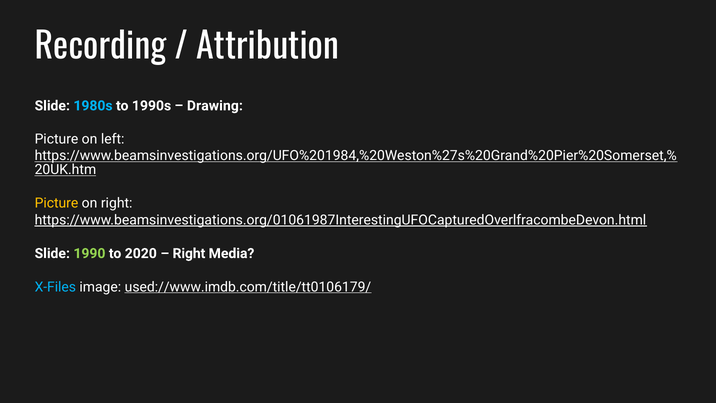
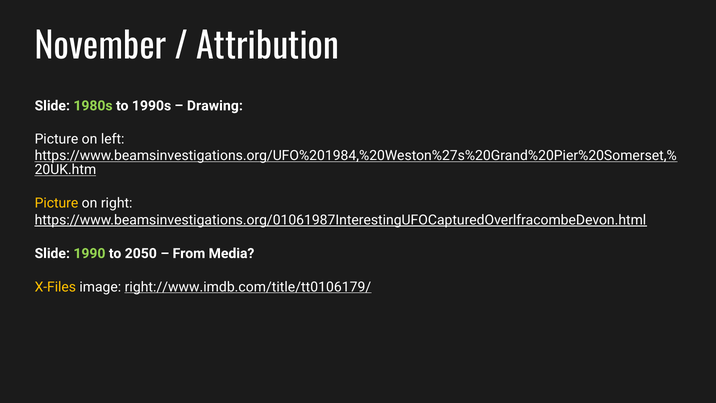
Recording: Recording -> November
1980s colour: light blue -> light green
2020: 2020 -> 2050
Right at (189, 253): Right -> From
X-Files colour: light blue -> yellow
used://www.imdb.com/title/tt0106179/: used://www.imdb.com/title/tt0106179/ -> right://www.imdb.com/title/tt0106179/
